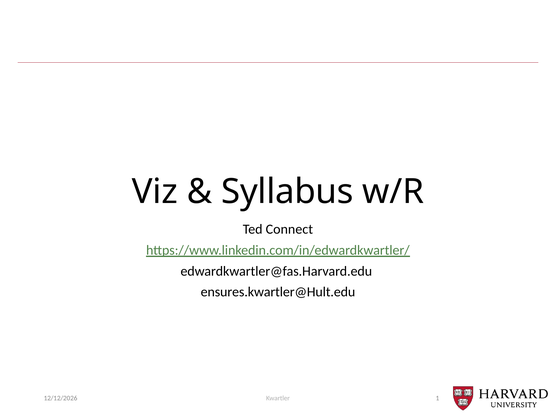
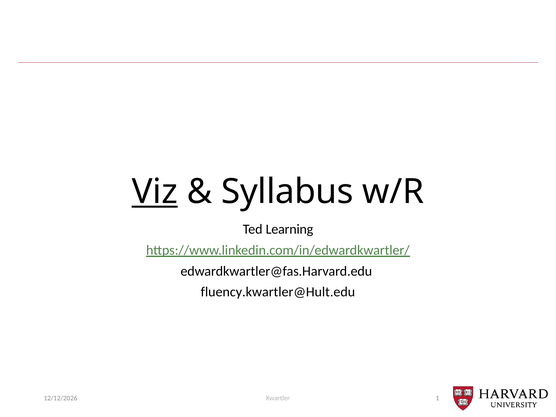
Viz underline: none -> present
Connect: Connect -> Learning
ensures.kwartler@Hult.edu: ensures.kwartler@Hult.edu -> fluency.kwartler@Hult.edu
